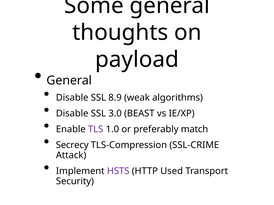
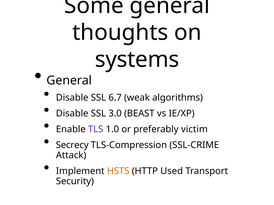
payload: payload -> systems
8.9: 8.9 -> 6.7
match: match -> victim
HSTS colour: purple -> orange
